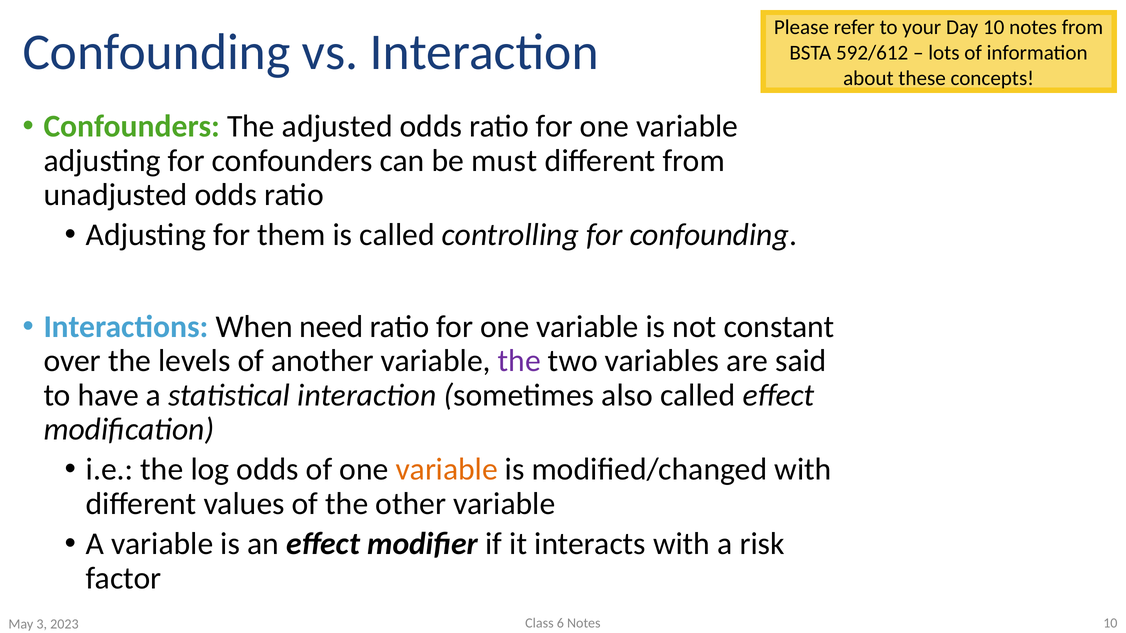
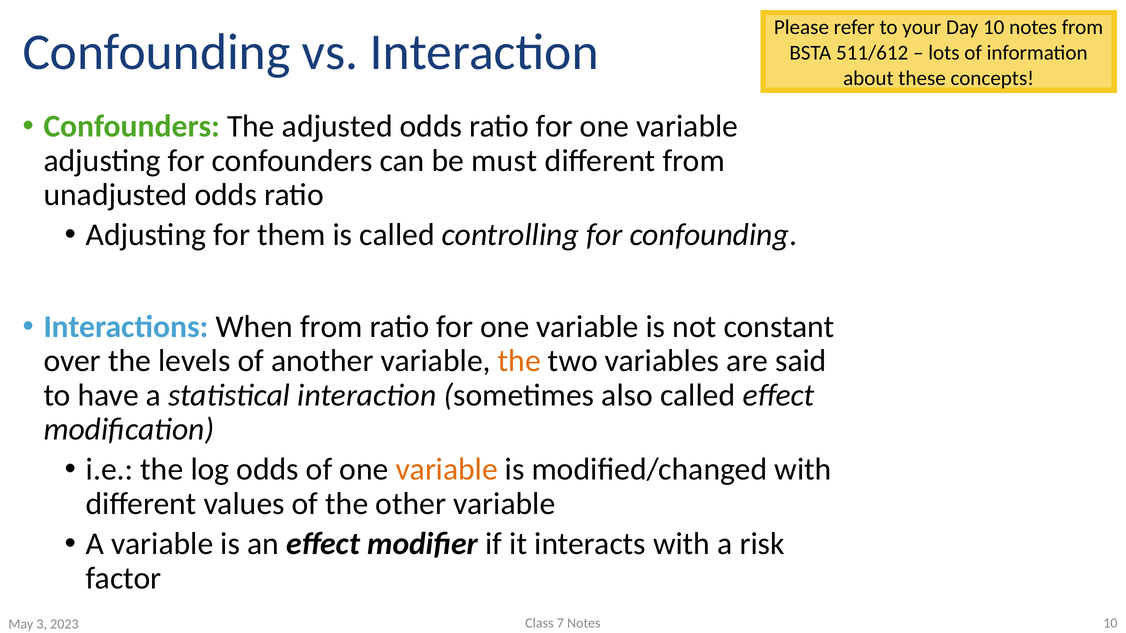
592/612: 592/612 -> 511/612
When need: need -> from
the at (519, 361) colour: purple -> orange
6: 6 -> 7
